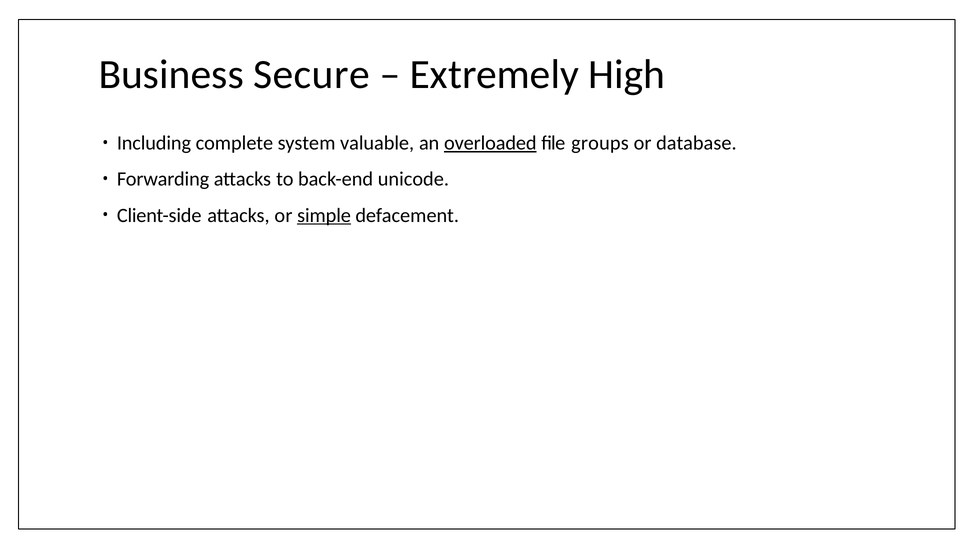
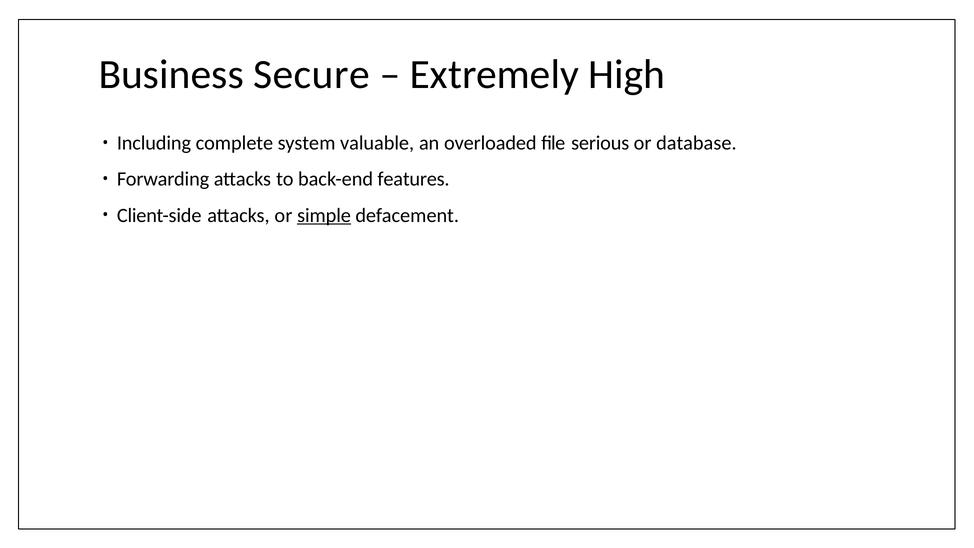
overloaded underline: present -> none
groups: groups -> serious
unicode: unicode -> features
